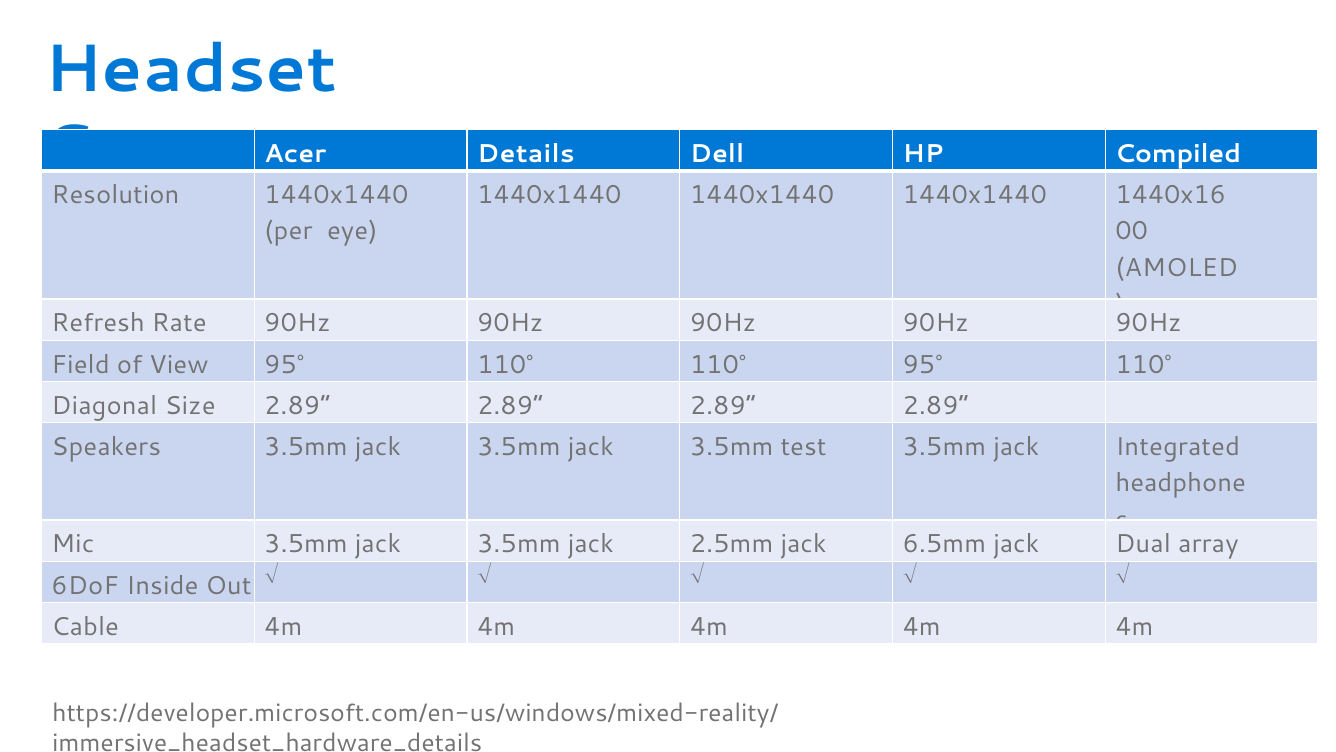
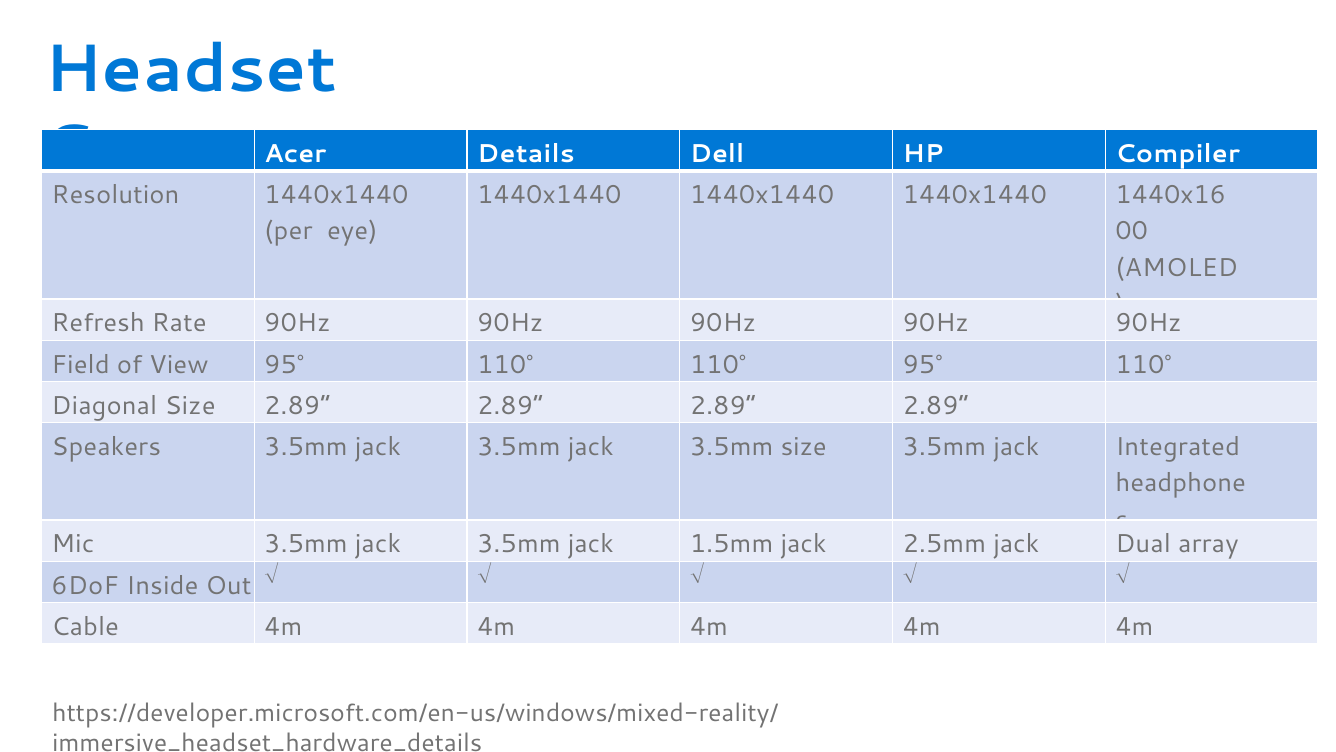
Compiled: Compiled -> Compiler
3.5mm test: test -> size
2.5mm: 2.5mm -> 1.5mm
6.5mm: 6.5mm -> 2.5mm
